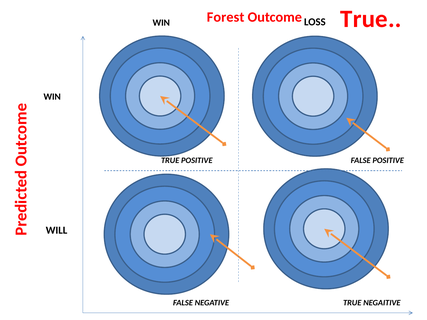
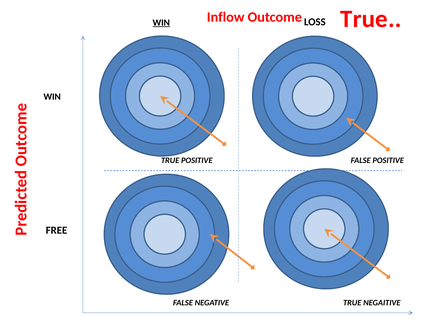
Forest: Forest -> Inflow
WIN at (161, 23) underline: none -> present
WILL: WILL -> FREE
